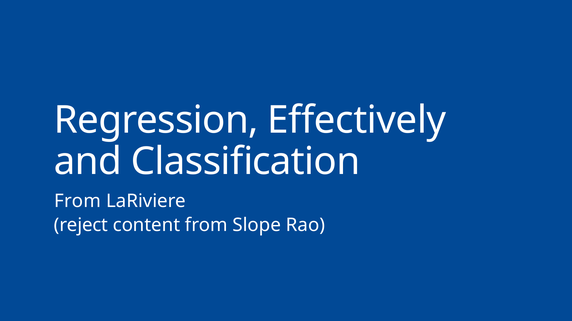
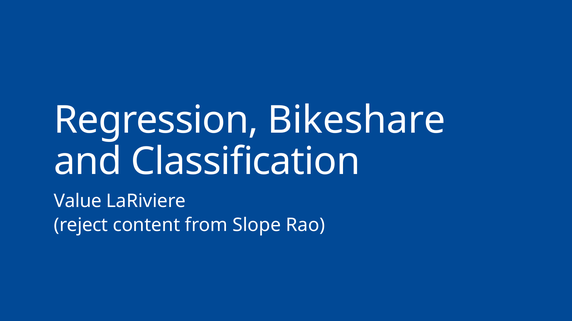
Effectively: Effectively -> Bikeshare
From at (78, 201): From -> Value
